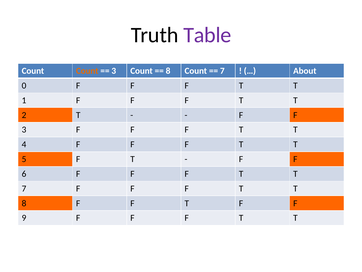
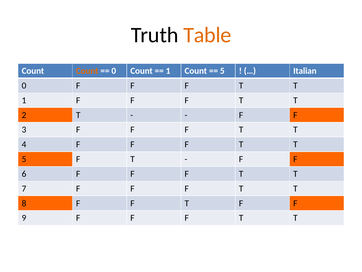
Table colour: purple -> orange
3 at (114, 71): 3 -> 0
8 at (168, 71): 8 -> 1
7 at (222, 71): 7 -> 5
About: About -> Italian
